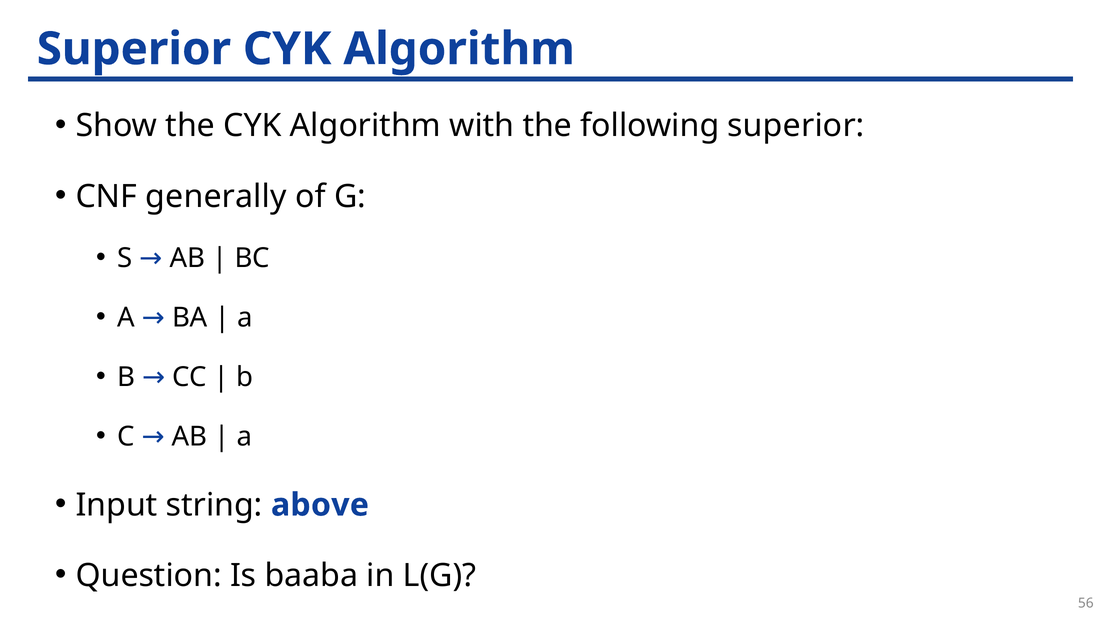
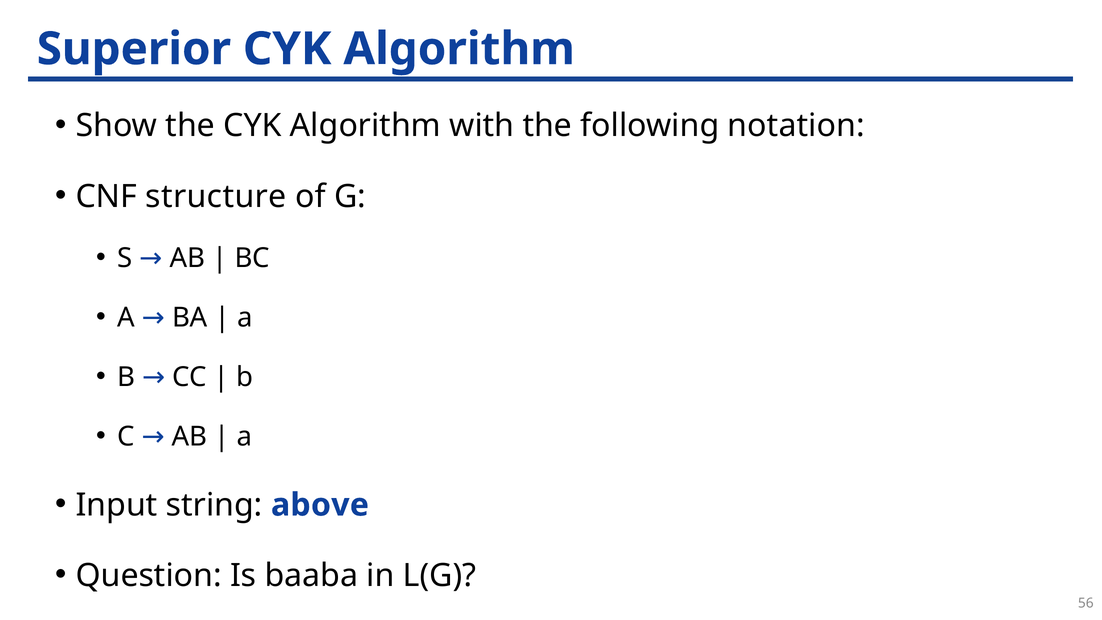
following superior: superior -> notation
generally: generally -> structure
